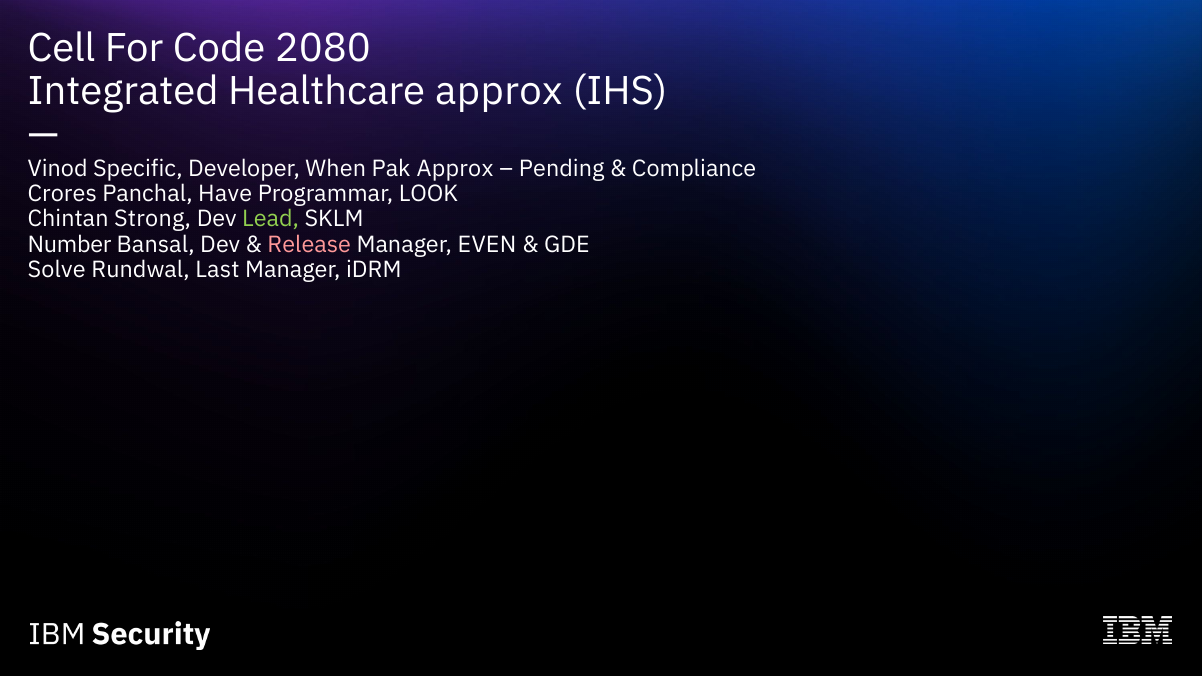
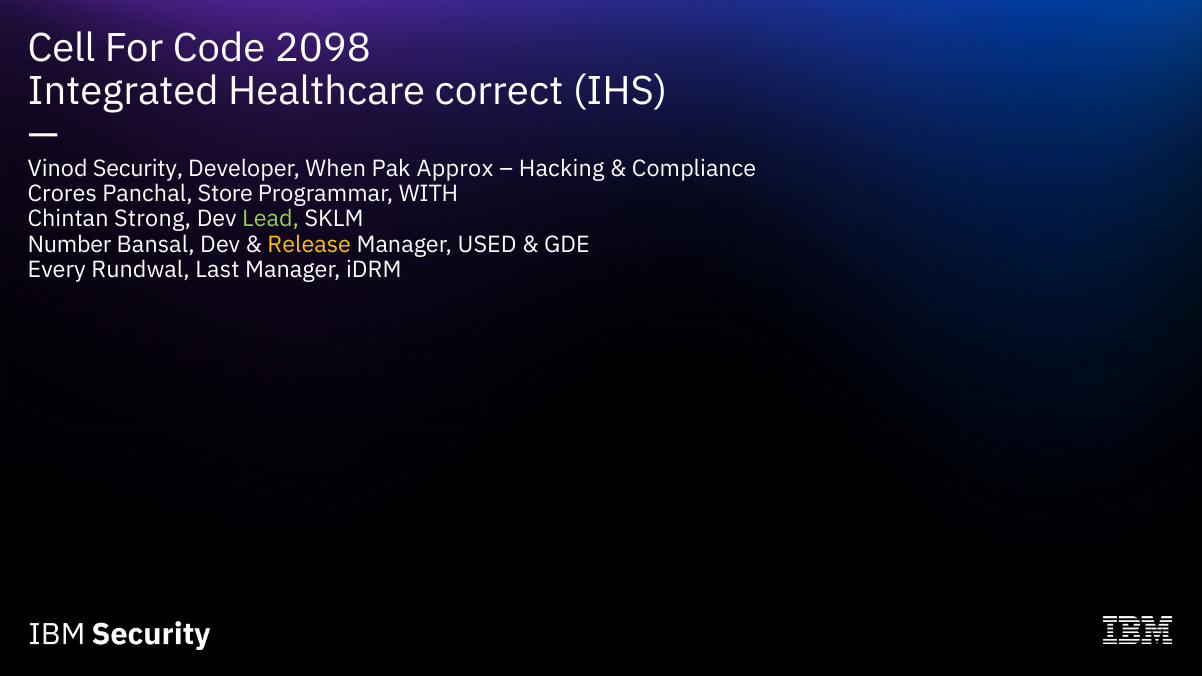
2080: 2080 -> 2098
Healthcare approx: approx -> correct
Specific: Specific -> Security
Pending: Pending -> Hacking
Have: Have -> Store
LOOK: LOOK -> WITH
Release colour: pink -> yellow
EVEN: EVEN -> USED
Solve: Solve -> Every
